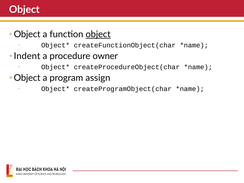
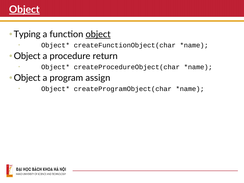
Object at (24, 10) underline: none -> present
Object at (27, 34): Object -> Typing
Indent at (27, 56): Indent -> Object
owner: owner -> return
